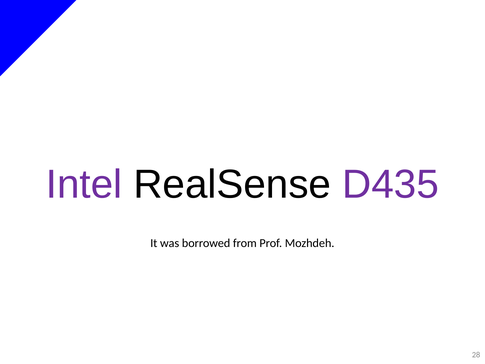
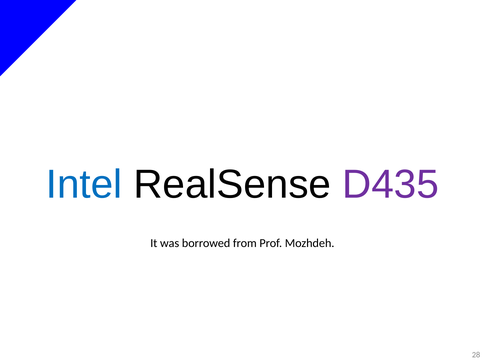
Intel colour: purple -> blue
